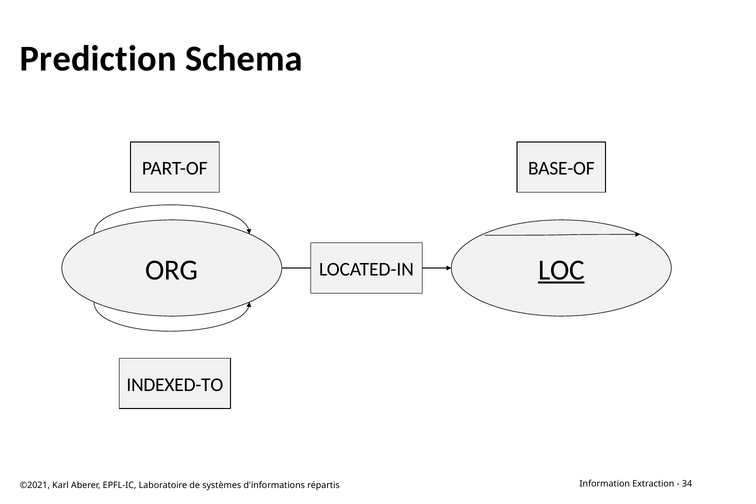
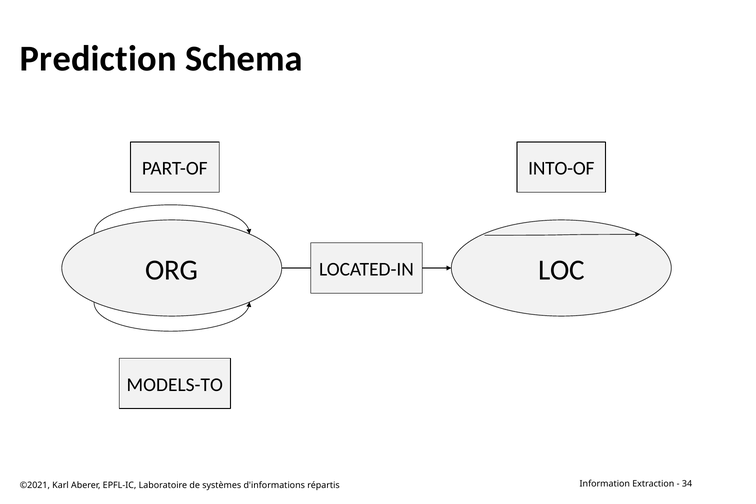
BASE-OF: BASE-OF -> INTO-OF
LOC underline: present -> none
INDEXED-TO: INDEXED-TO -> MODELS-TO
